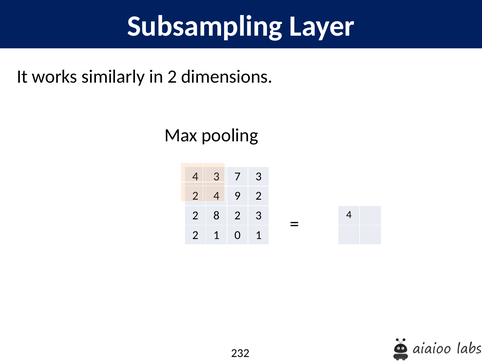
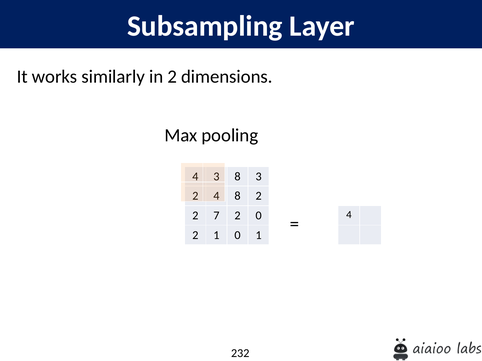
7 at (237, 177): 7 -> 8
9 at (237, 196): 9 -> 8
8: 8 -> 7
2 3: 3 -> 0
